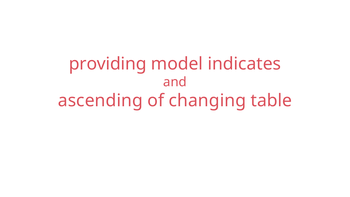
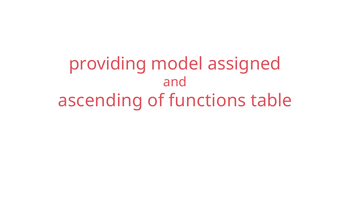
indicates: indicates -> assigned
changing: changing -> functions
